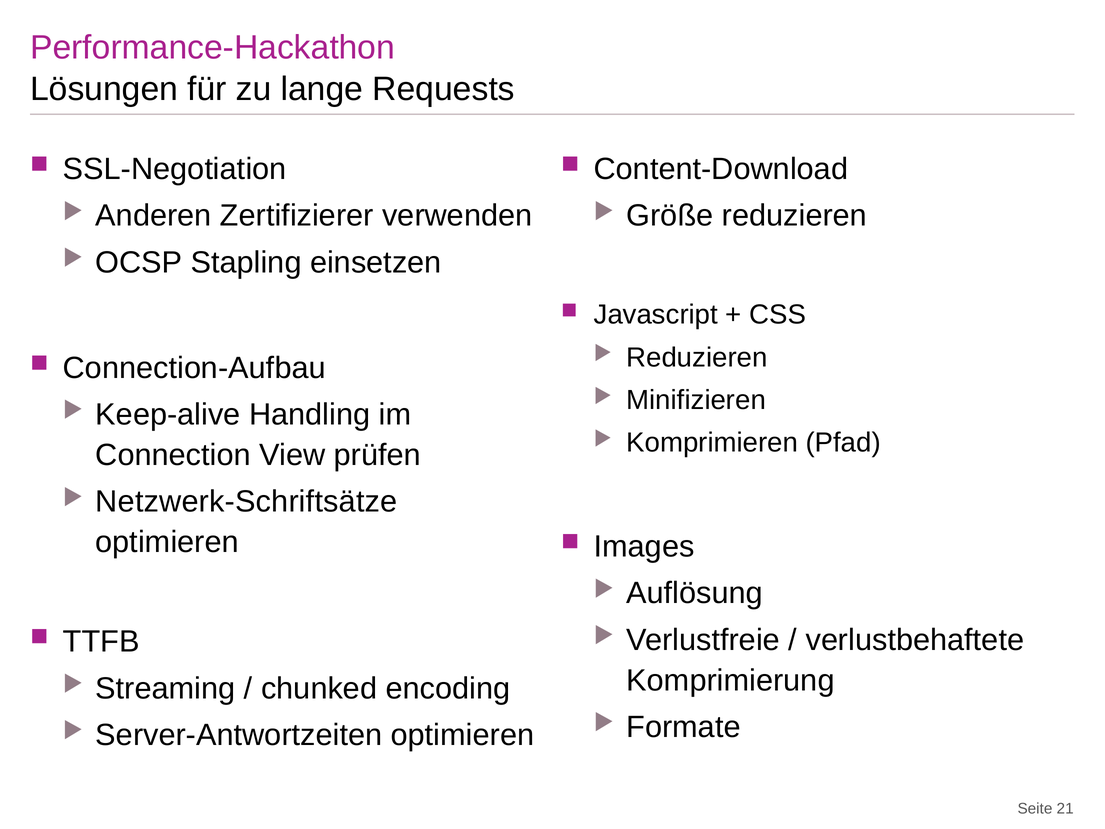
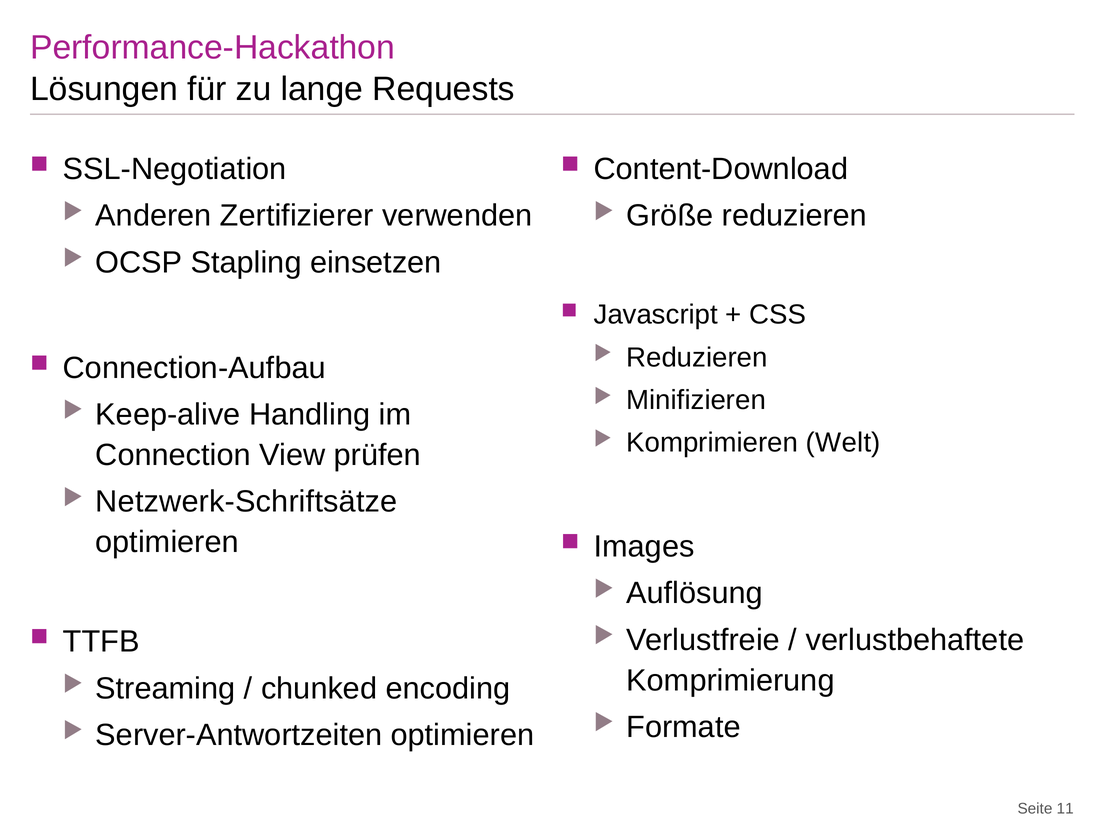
Pfad: Pfad -> Welt
21: 21 -> 11
